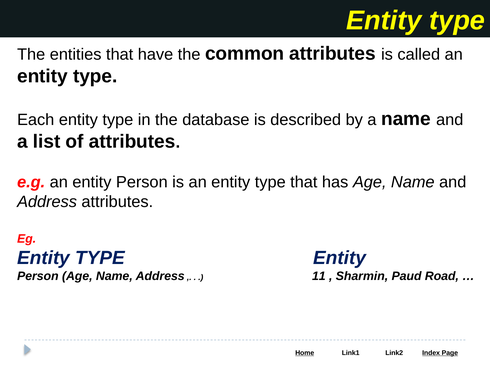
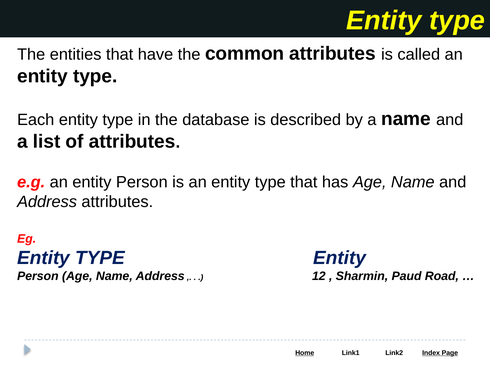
11: 11 -> 12
